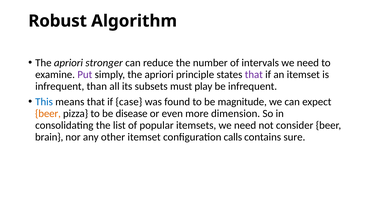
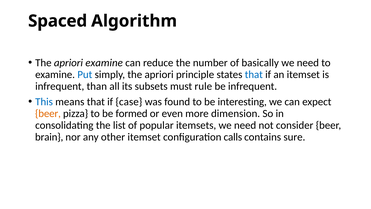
Robust: Robust -> Spaced
apriori stronger: stronger -> examine
intervals: intervals -> basically
Put colour: purple -> blue
that at (254, 74) colour: purple -> blue
play: play -> rule
magnitude: magnitude -> interesting
disease: disease -> formed
